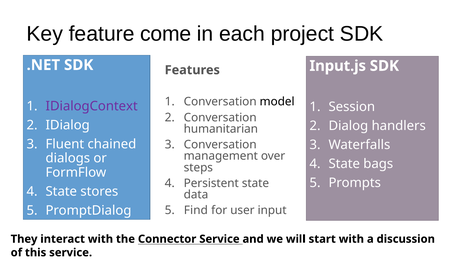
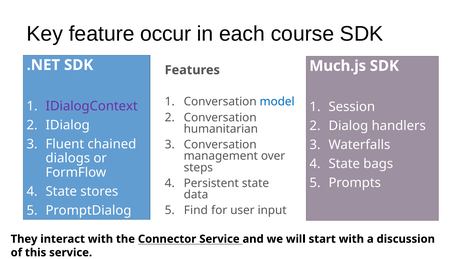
come: come -> occur
project: project -> course
Input.js: Input.js -> Much.js
model colour: black -> blue
